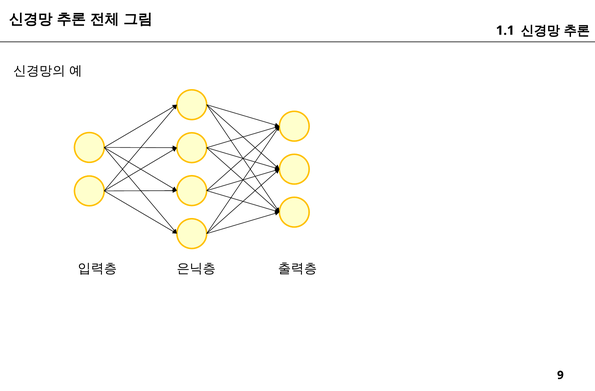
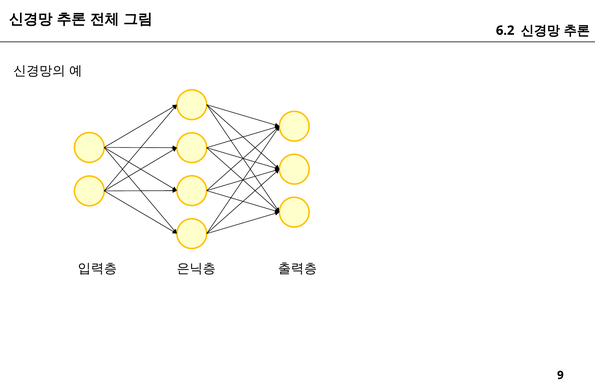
1.1: 1.1 -> 6.2
